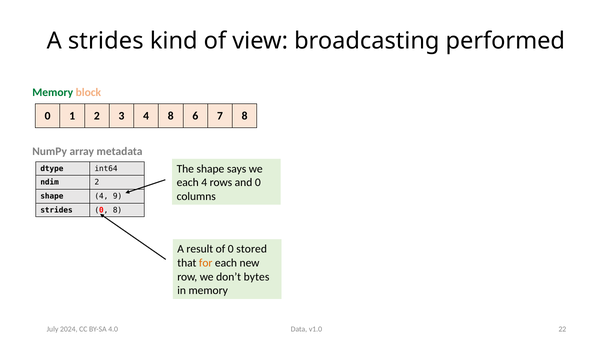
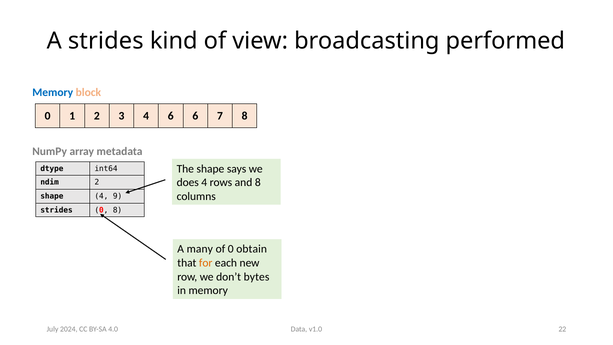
Memory at (53, 92) colour: green -> blue
4 8: 8 -> 6
each at (188, 182): each -> does
and 0: 0 -> 8
result: result -> many
stored: stored -> obtain
